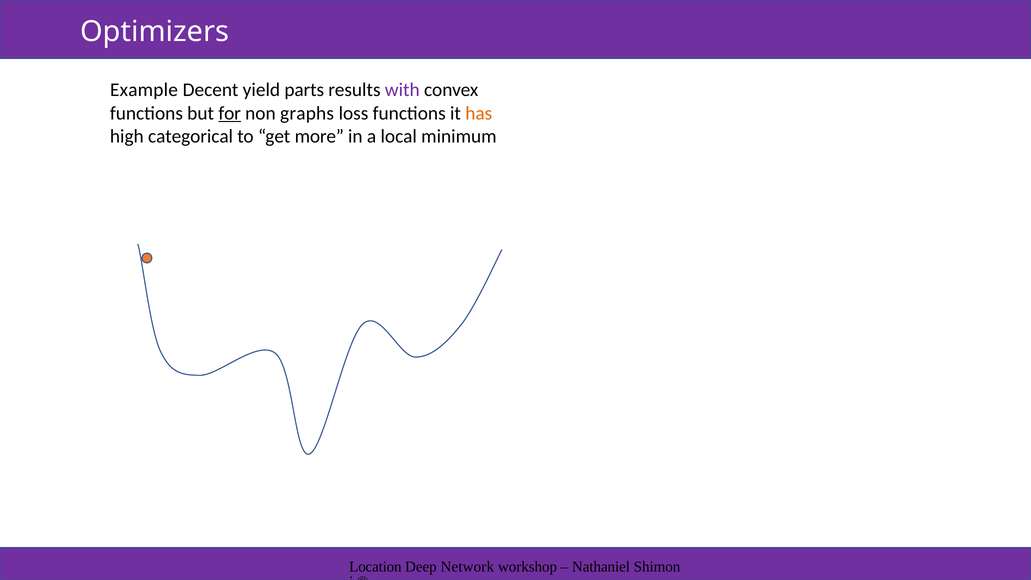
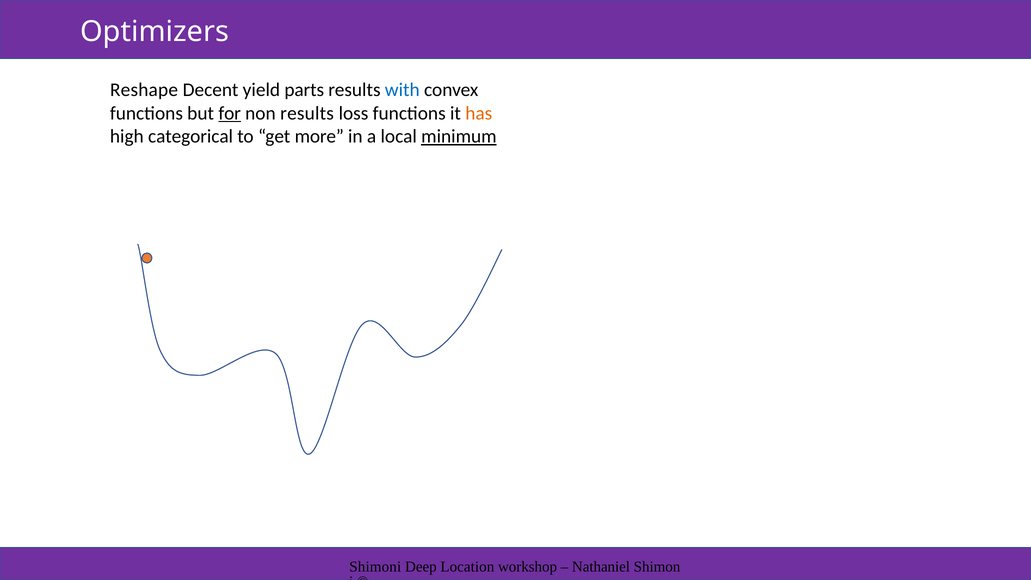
Example: Example -> Reshape
with colour: purple -> blue
non graphs: graphs -> results
minimum underline: none -> present
Location: Location -> Shimoni
Network: Network -> Location
